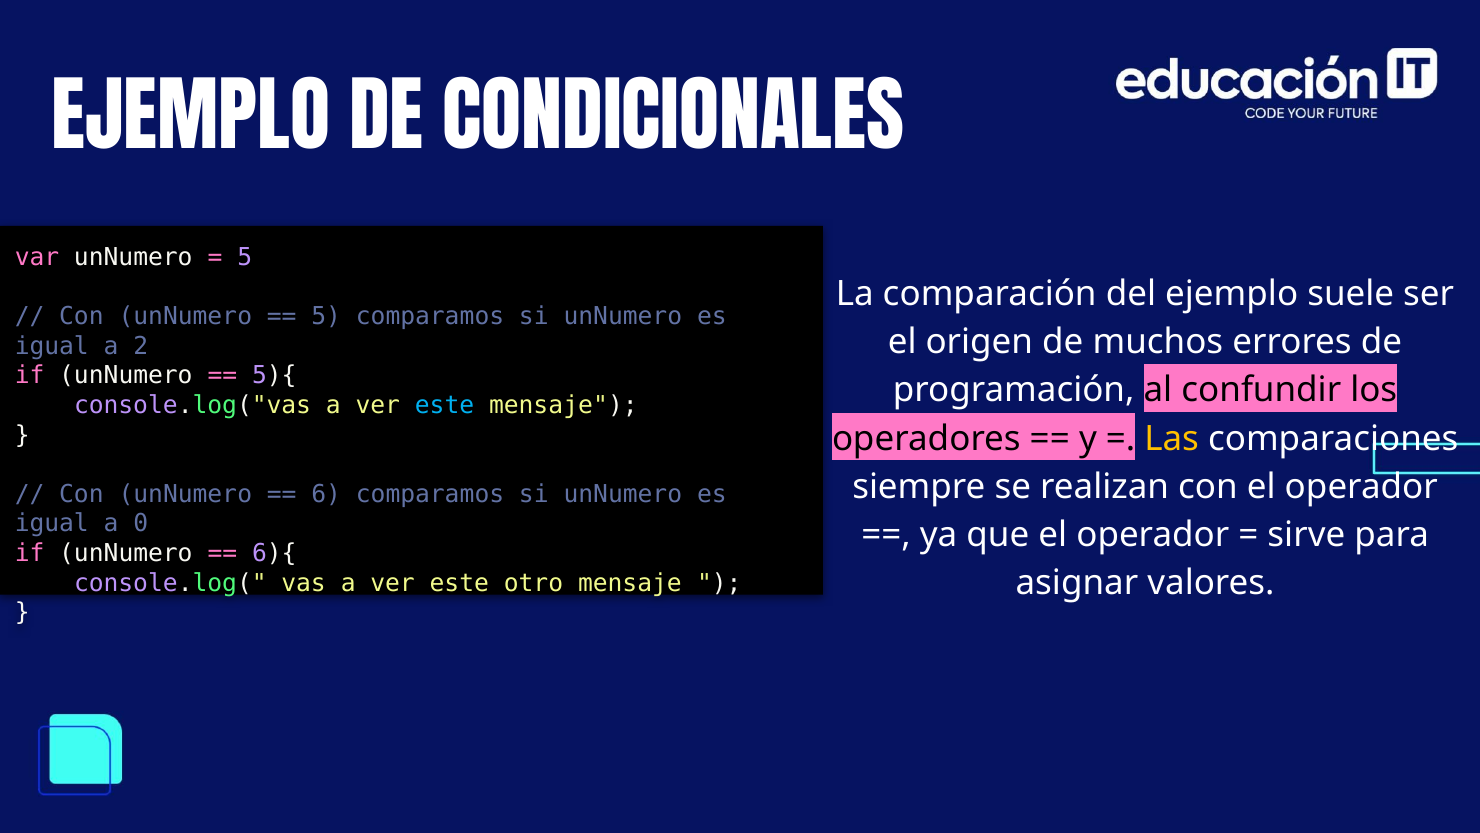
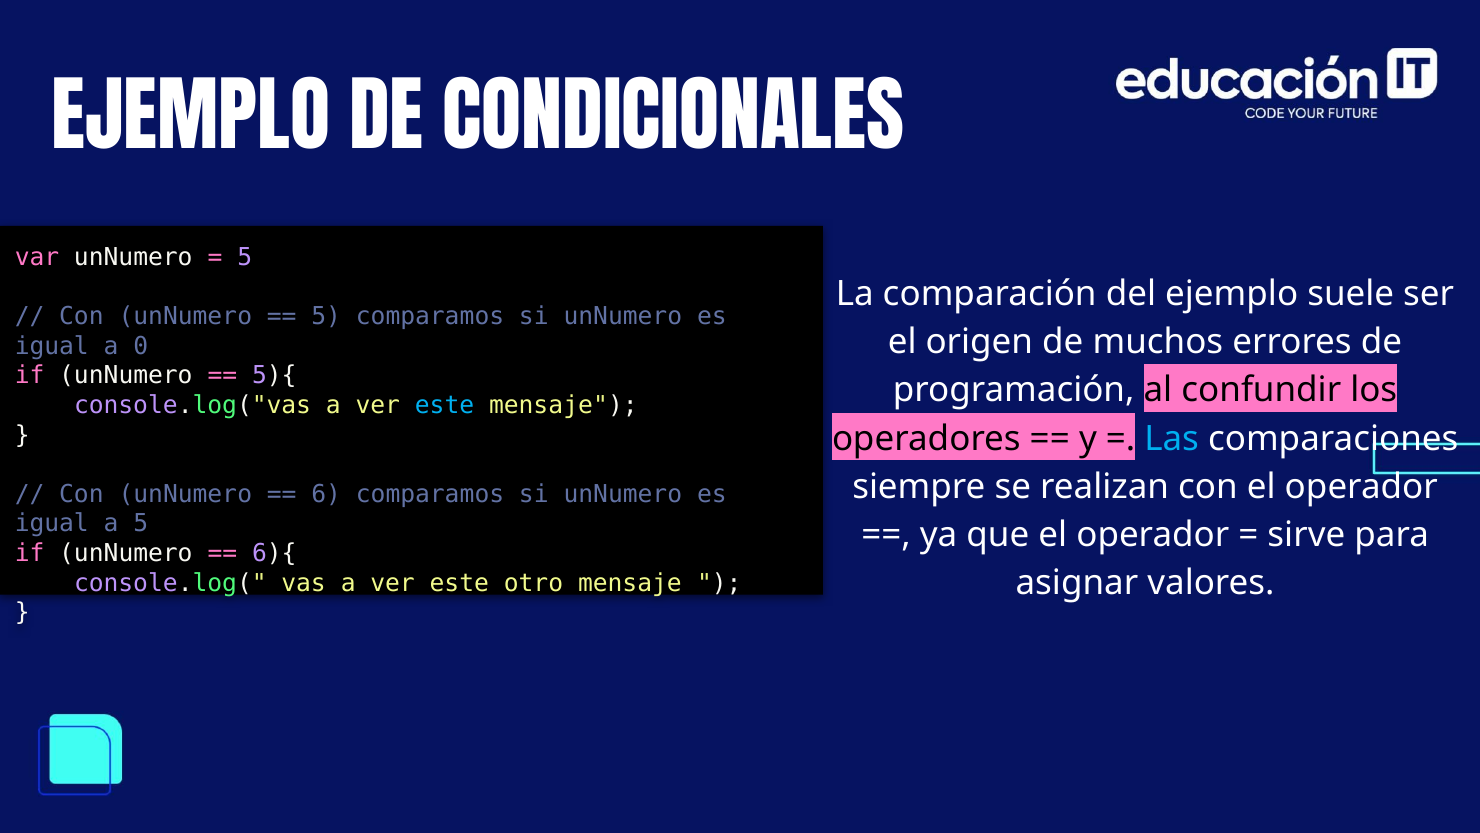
2: 2 -> 0
Las colour: yellow -> light blue
a 0: 0 -> 5
